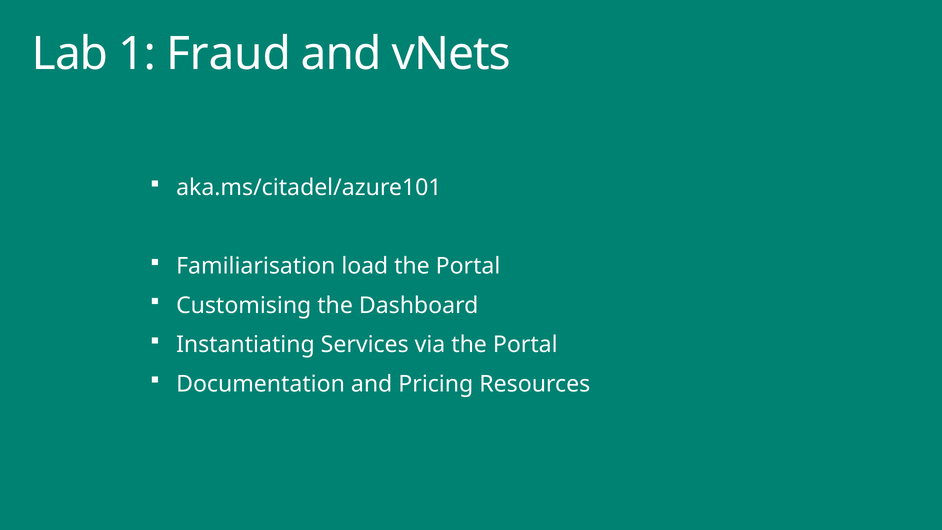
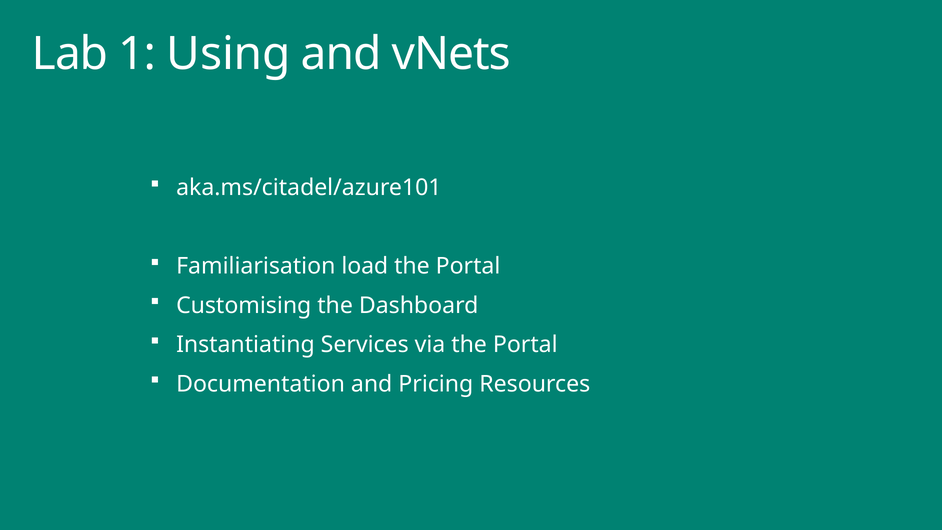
Fraud: Fraud -> Using
